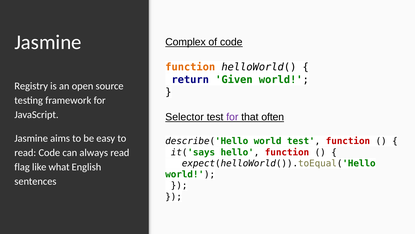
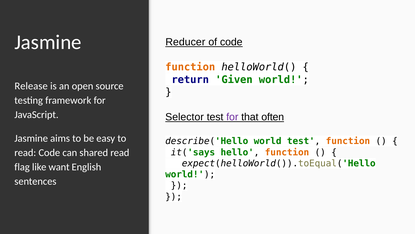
Complex: Complex -> Reducer
Registry: Registry -> Release
function at (348, 141) colour: red -> orange
function at (287, 152) colour: red -> orange
always: always -> shared
what: what -> want
